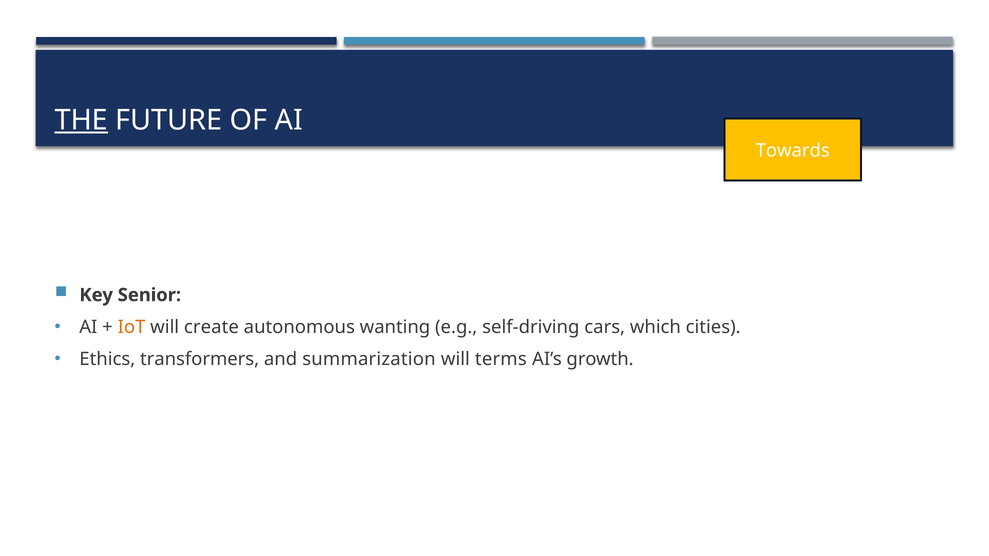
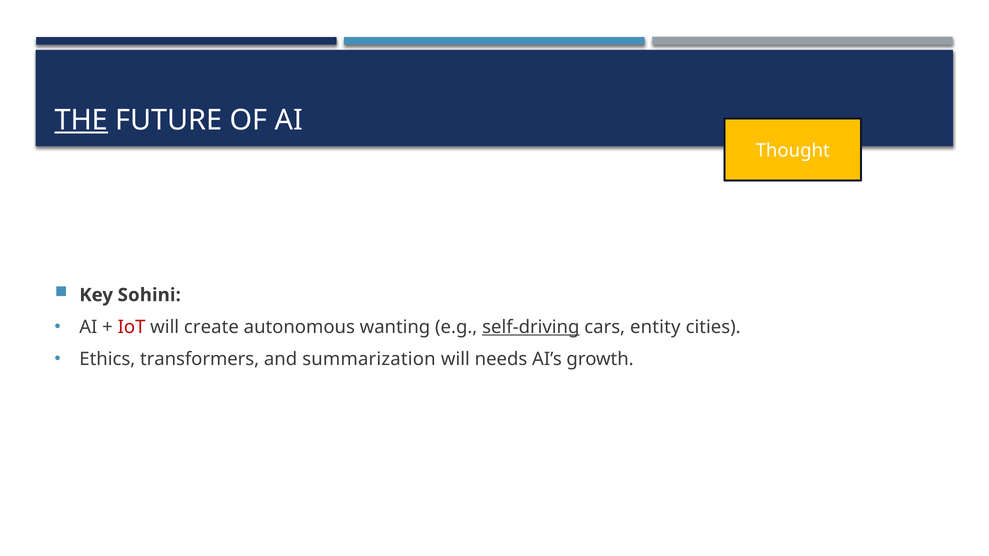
Towards: Towards -> Thought
Senior: Senior -> Sohini
IoT colour: orange -> red
self-driving underline: none -> present
which: which -> entity
terms: terms -> needs
